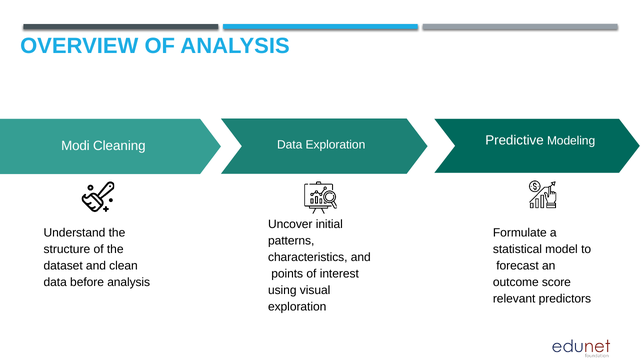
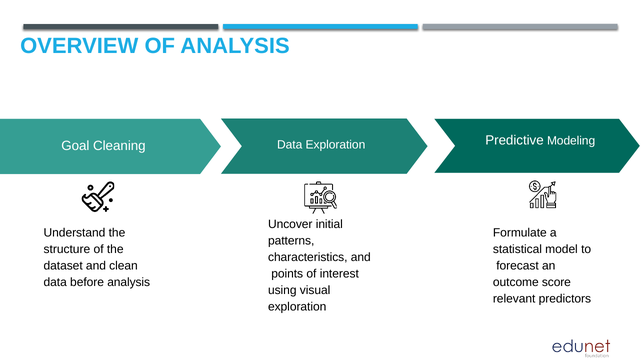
Modi: Modi -> Goal
